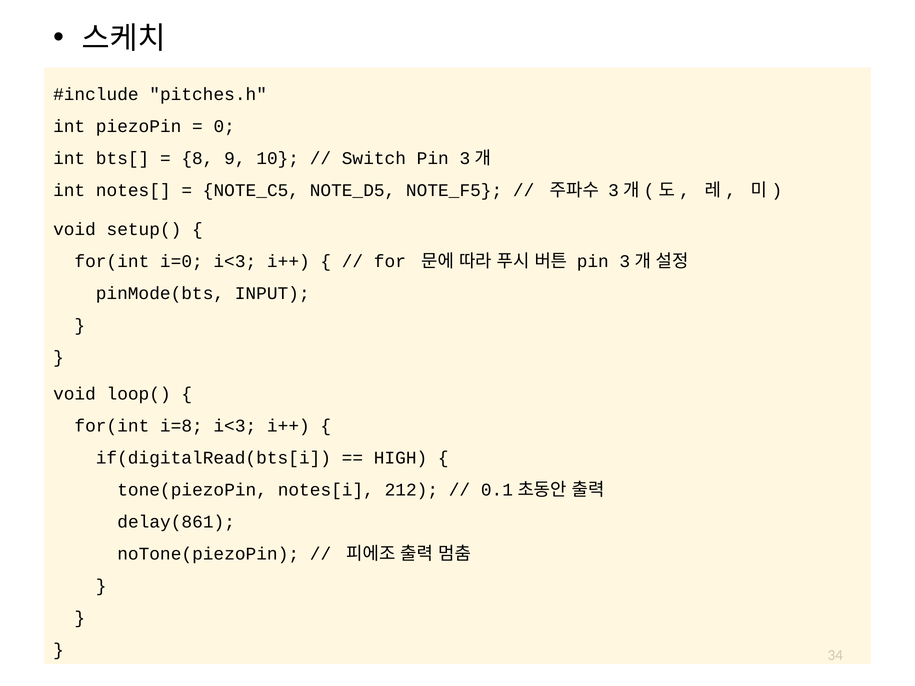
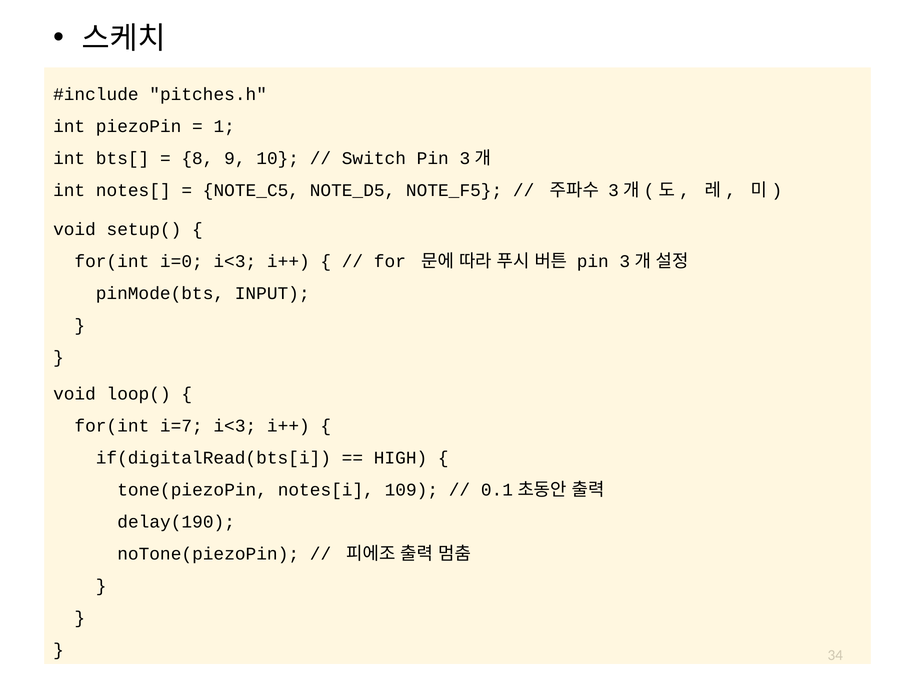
0: 0 -> 1
i=8: i=8 -> i=7
212: 212 -> 109
delay(861: delay(861 -> delay(190
